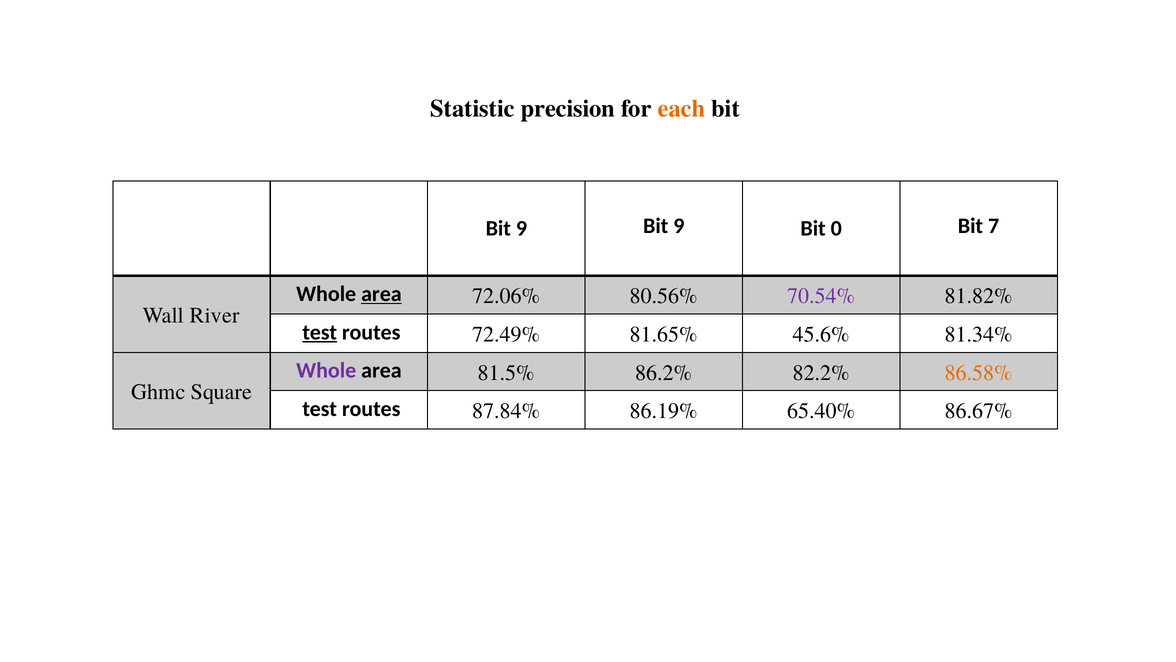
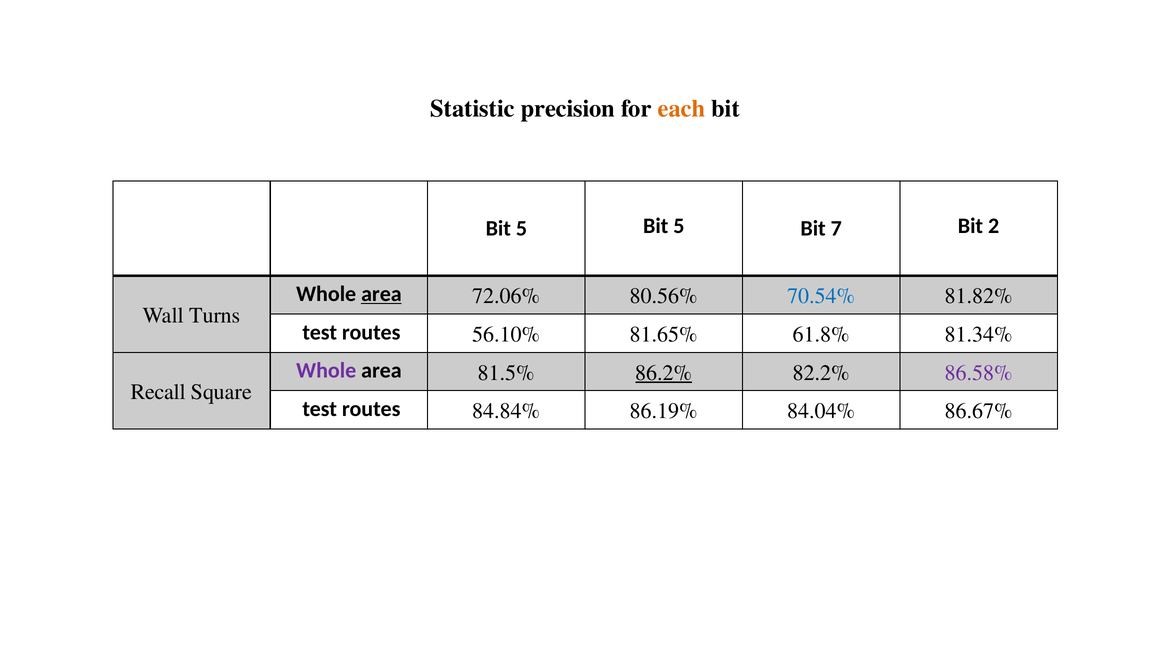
9 at (521, 228): 9 -> 5
9 at (679, 226): 9 -> 5
0: 0 -> 7
7: 7 -> 2
70.54% colour: purple -> blue
River: River -> Turns
test at (320, 332) underline: present -> none
72.49%: 72.49% -> 56.10%
45.6%: 45.6% -> 61.8%
86.2% underline: none -> present
86.58% colour: orange -> purple
Ghmc: Ghmc -> Recall
87.84%: 87.84% -> 84.84%
65.40%: 65.40% -> 84.04%
